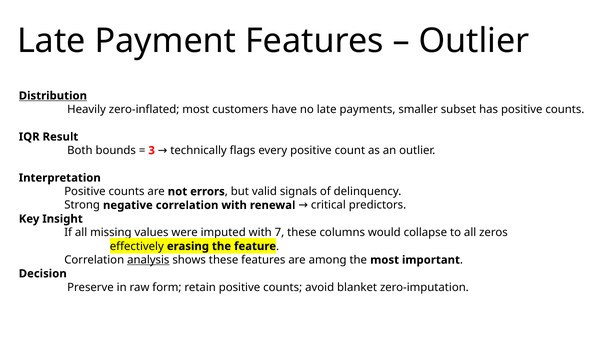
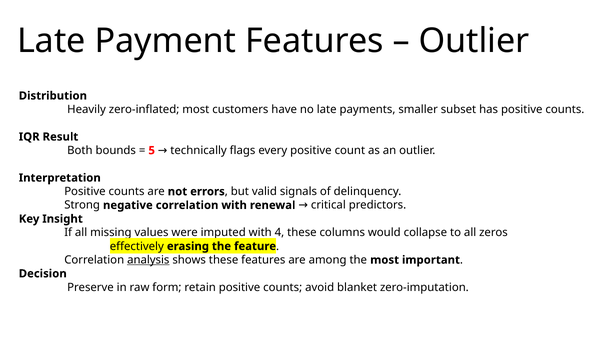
Distribution underline: present -> none
3: 3 -> 5
7: 7 -> 4
